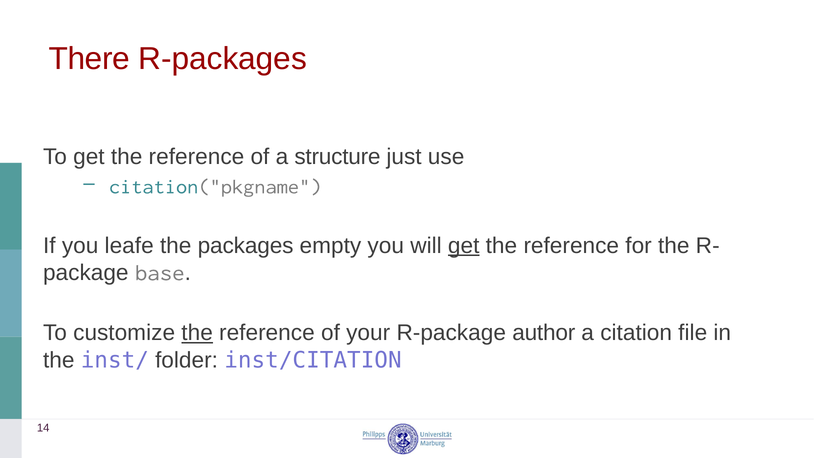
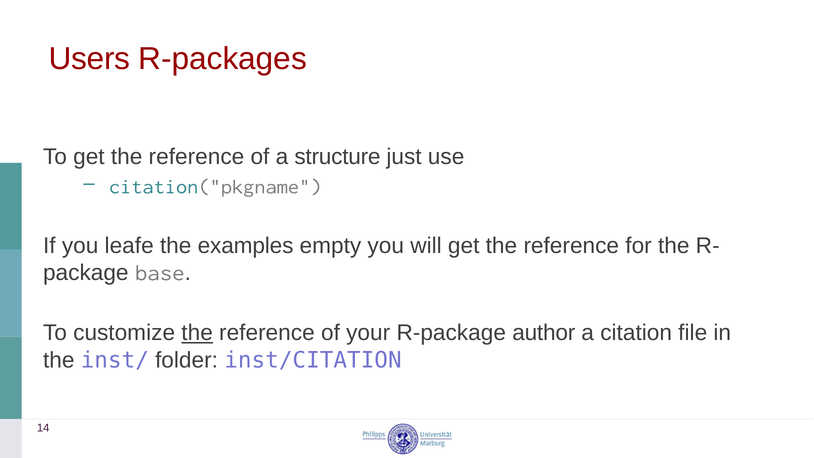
There: There -> Users
packages: packages -> examples
get at (464, 246) underline: present -> none
